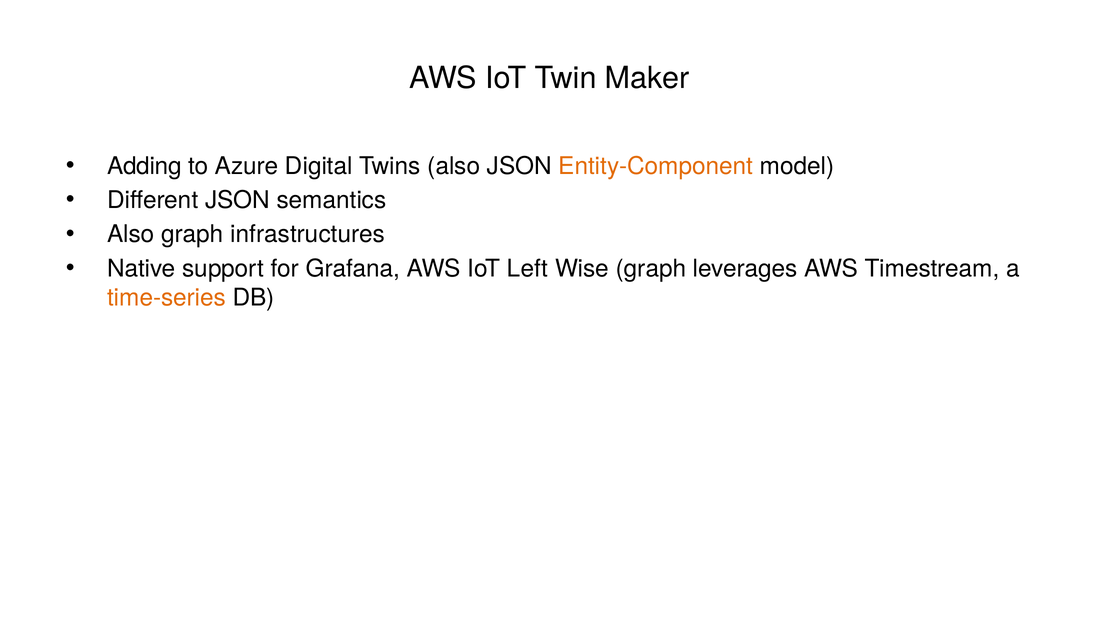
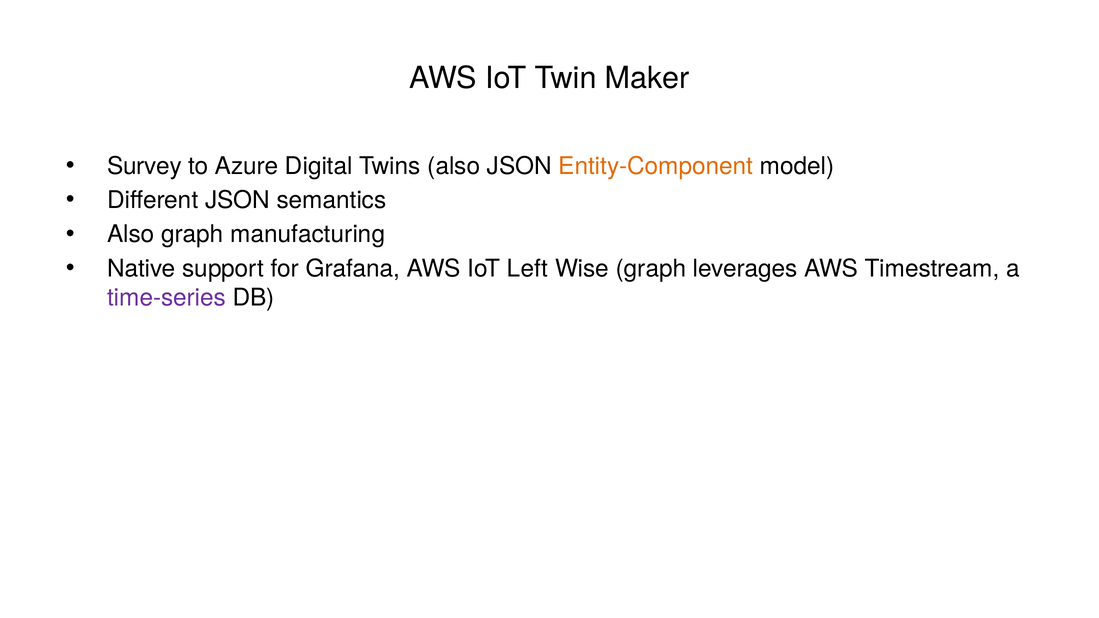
Adding: Adding -> Survey
infrastructures: infrastructures -> manufacturing
time-series colour: orange -> purple
